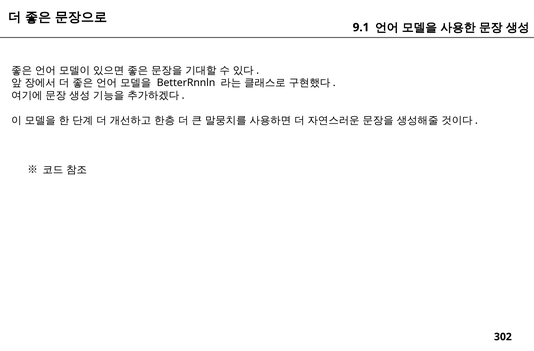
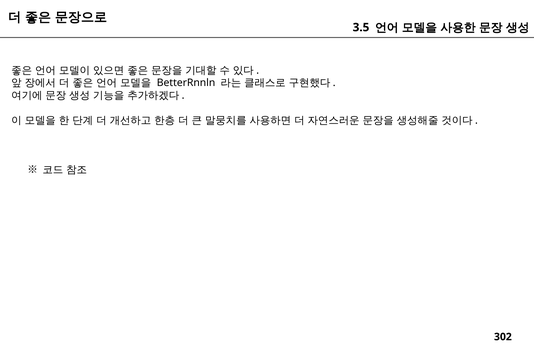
9.1: 9.1 -> 3.5
